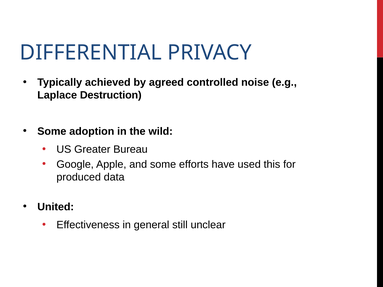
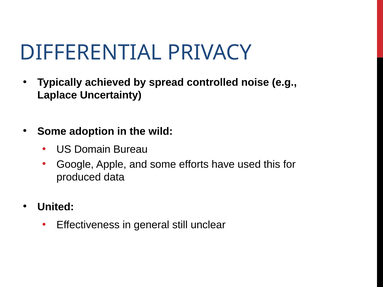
agreed: agreed -> spread
Destruction: Destruction -> Uncertainty
Greater: Greater -> Domain
